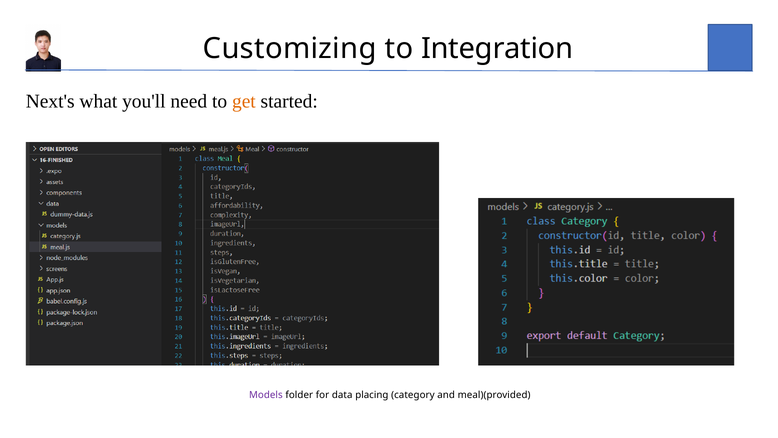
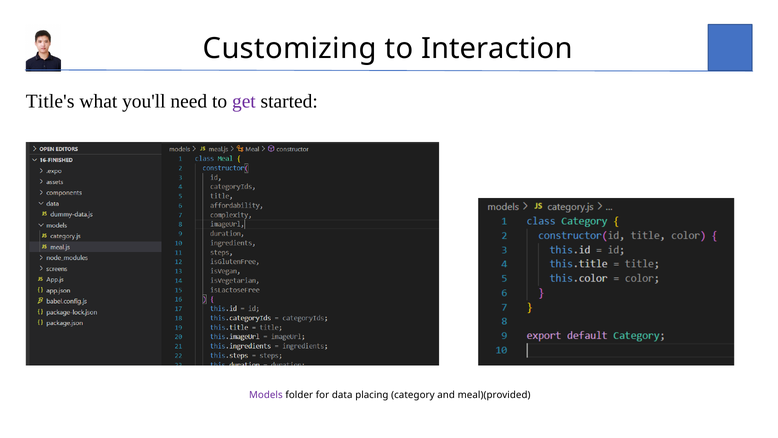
Integration: Integration -> Interaction
Next's: Next's -> Title's
get colour: orange -> purple
